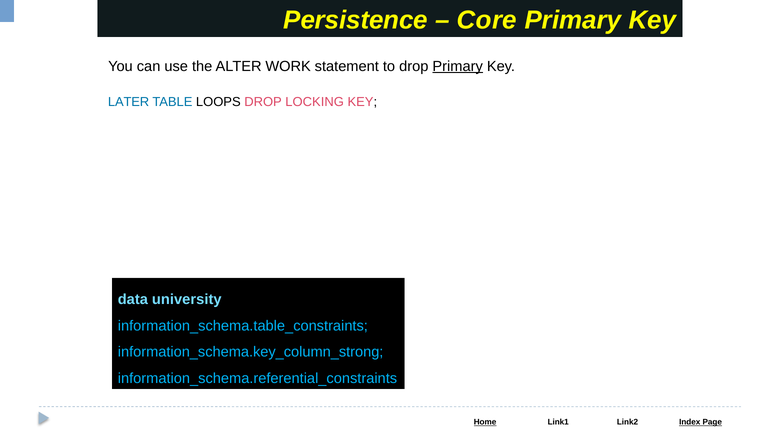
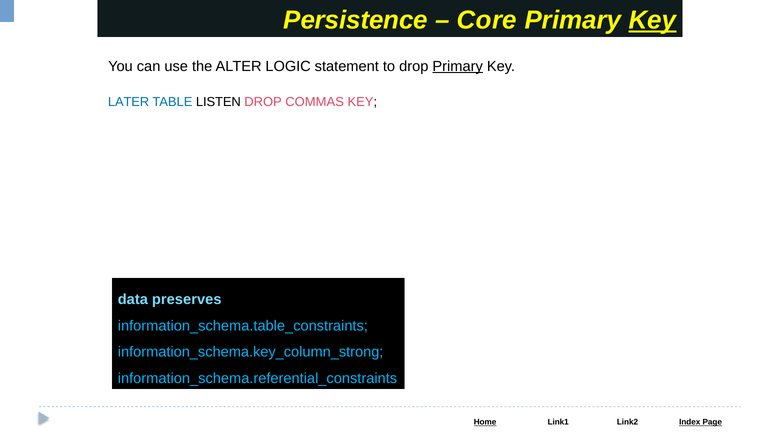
Key at (653, 20) underline: none -> present
WORK: WORK -> LOGIC
LOOPS: LOOPS -> LISTEN
LOCKING: LOCKING -> COMMAS
university: university -> preserves
